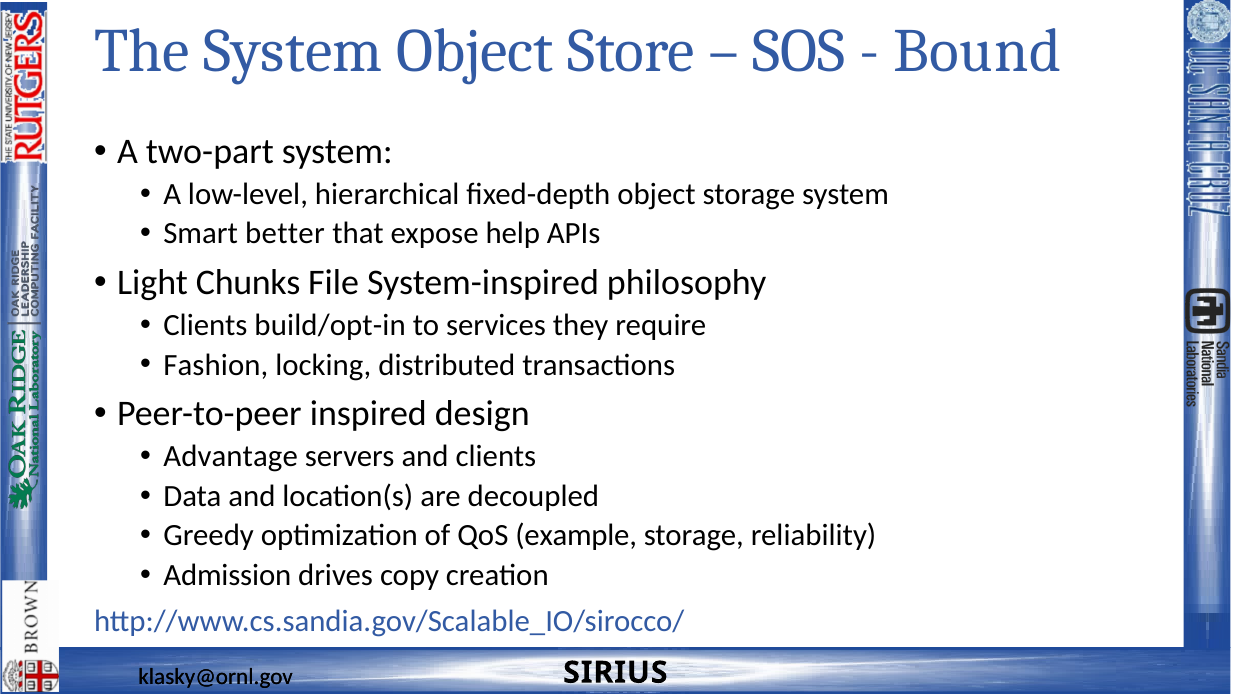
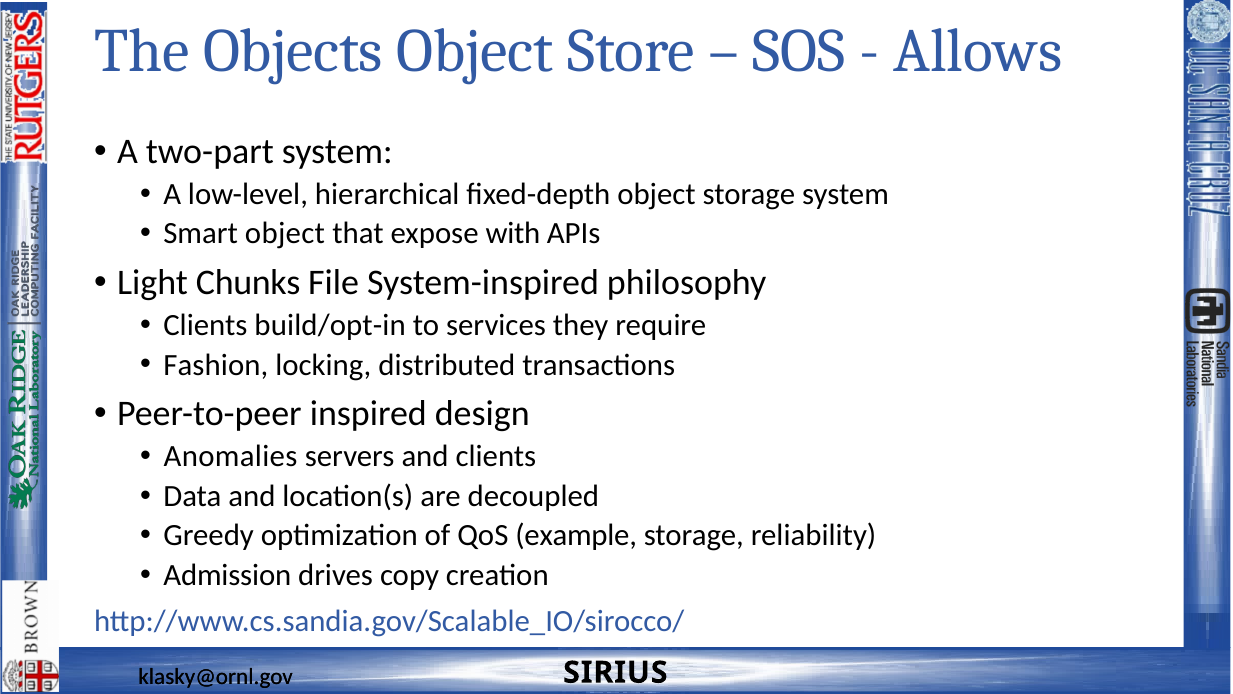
The System: System -> Objects
Bound: Bound -> Allows
Smart better: better -> object
help: help -> with
Advantage: Advantage -> Anomalies
